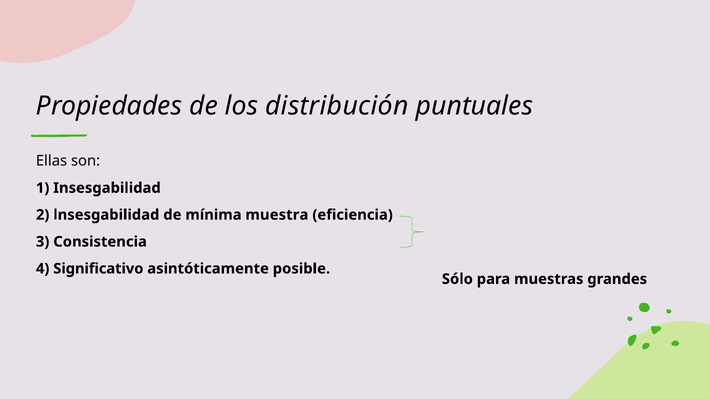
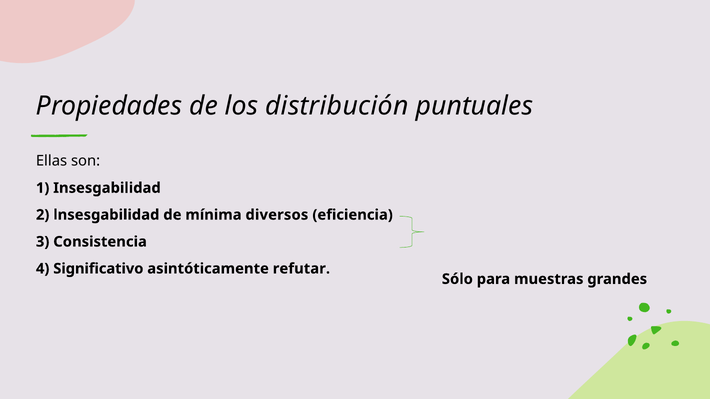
muestra: muestra -> diversos
posible: posible -> refutar
